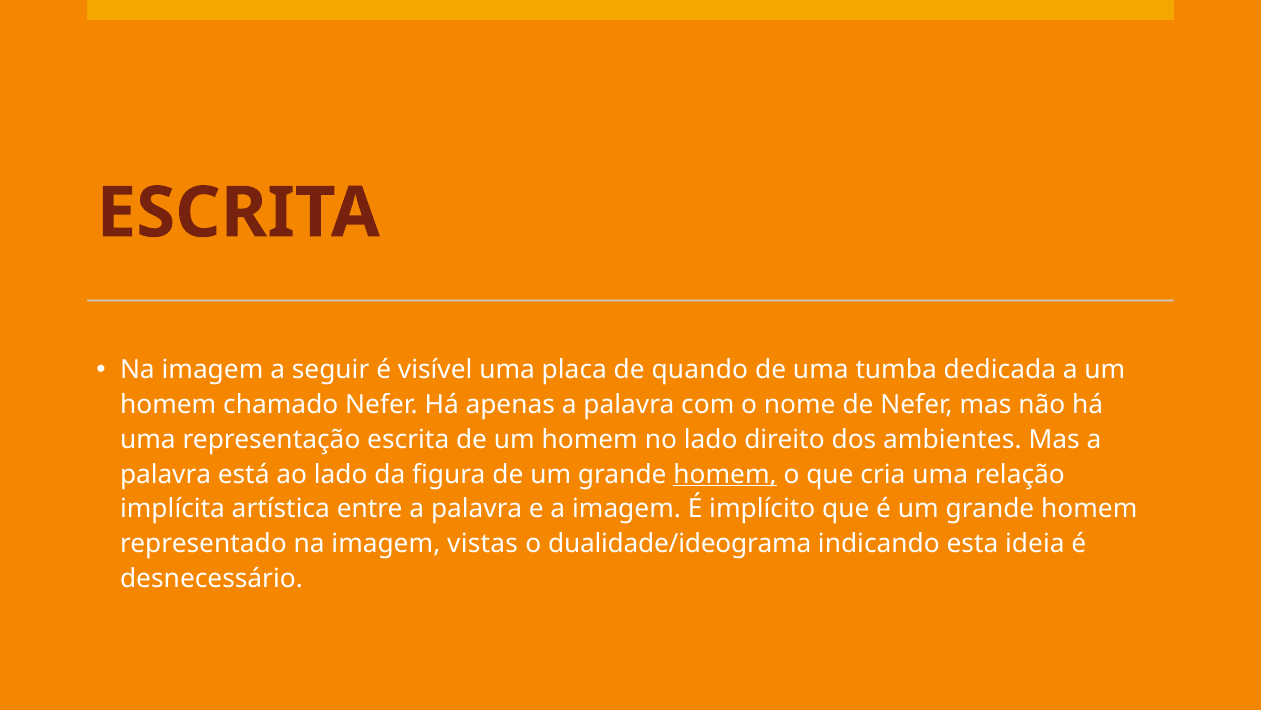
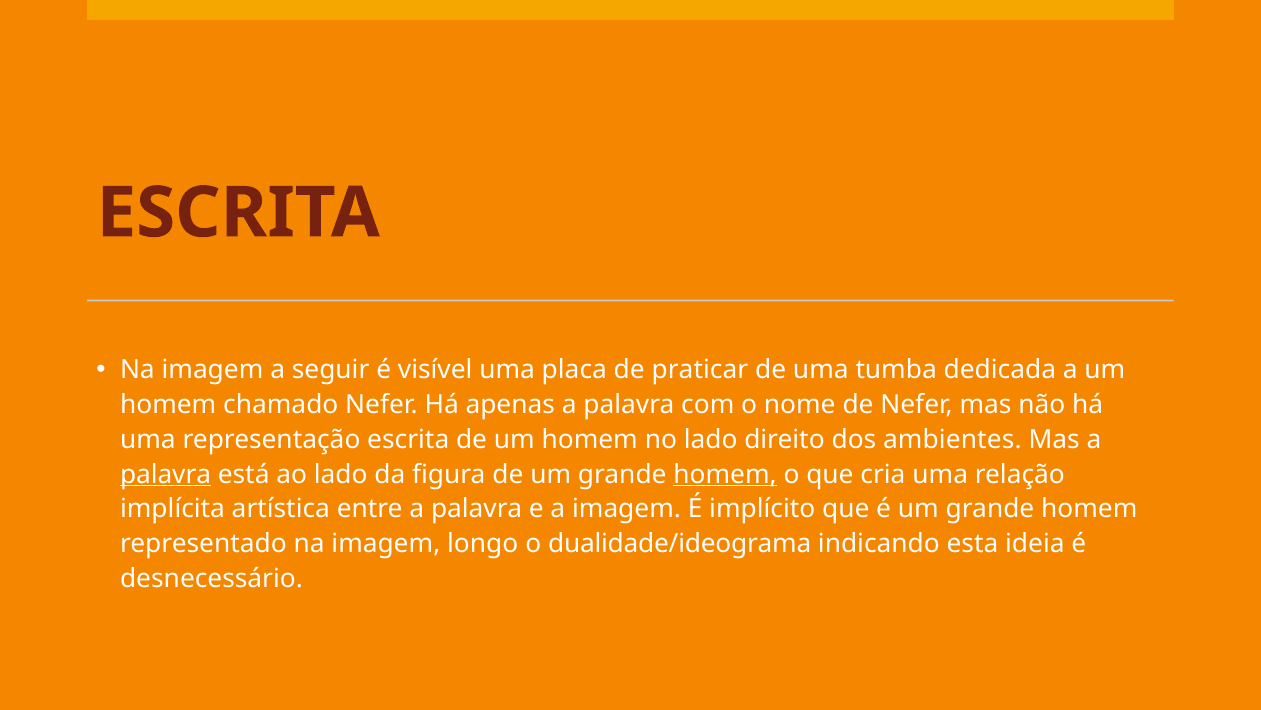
quando: quando -> praticar
palavra at (166, 474) underline: none -> present
vistas: vistas -> longo
